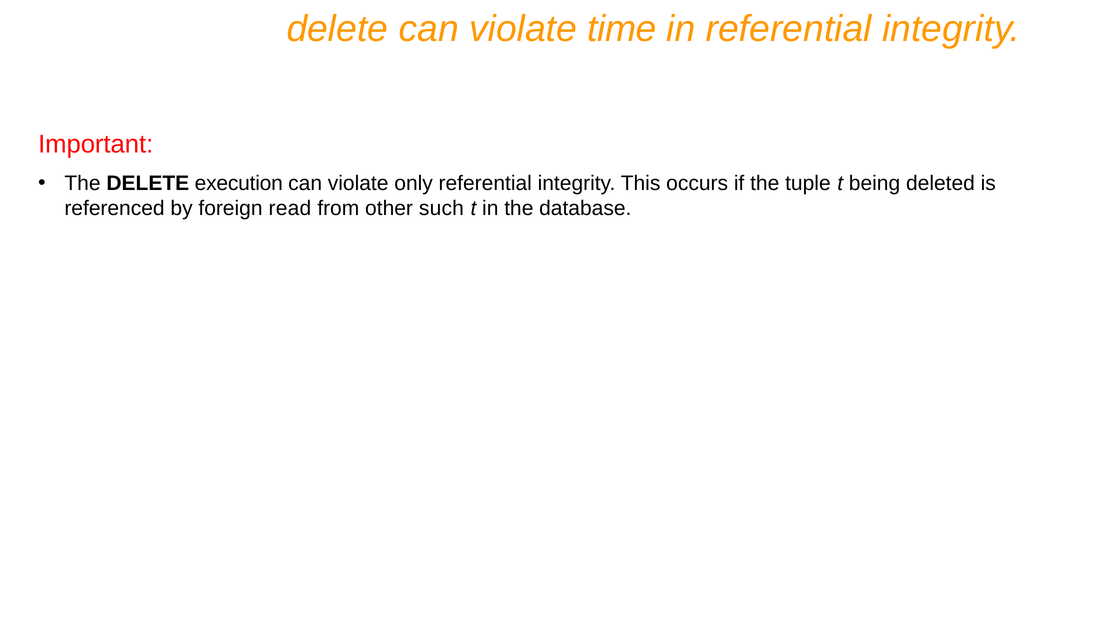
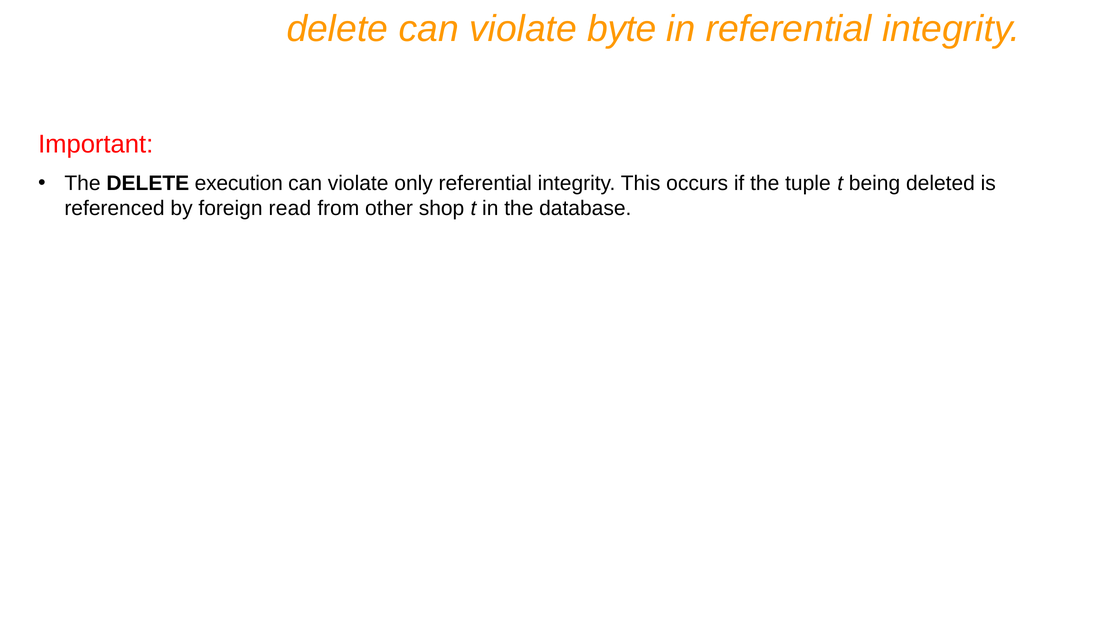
time: time -> byte
such: such -> shop
